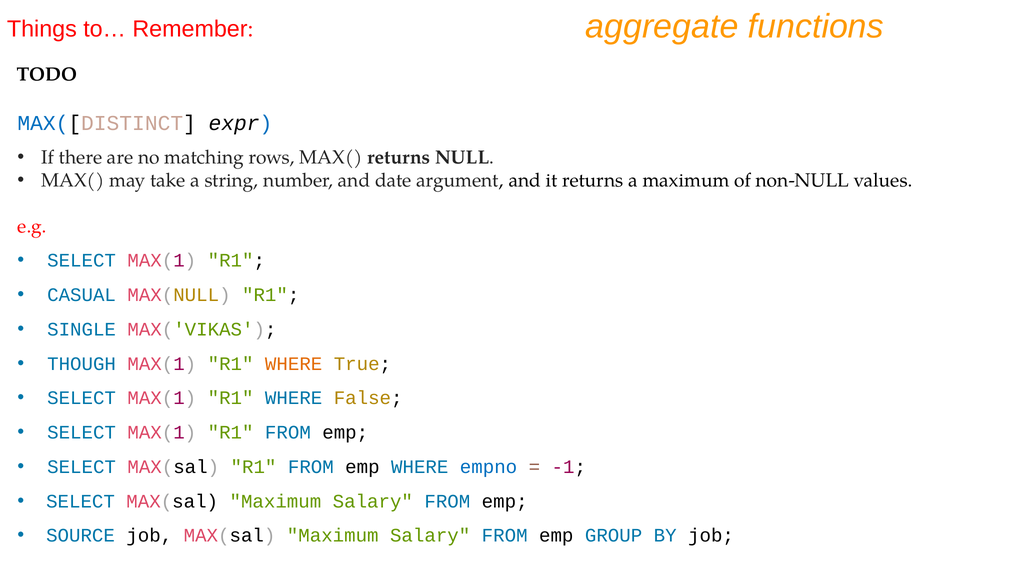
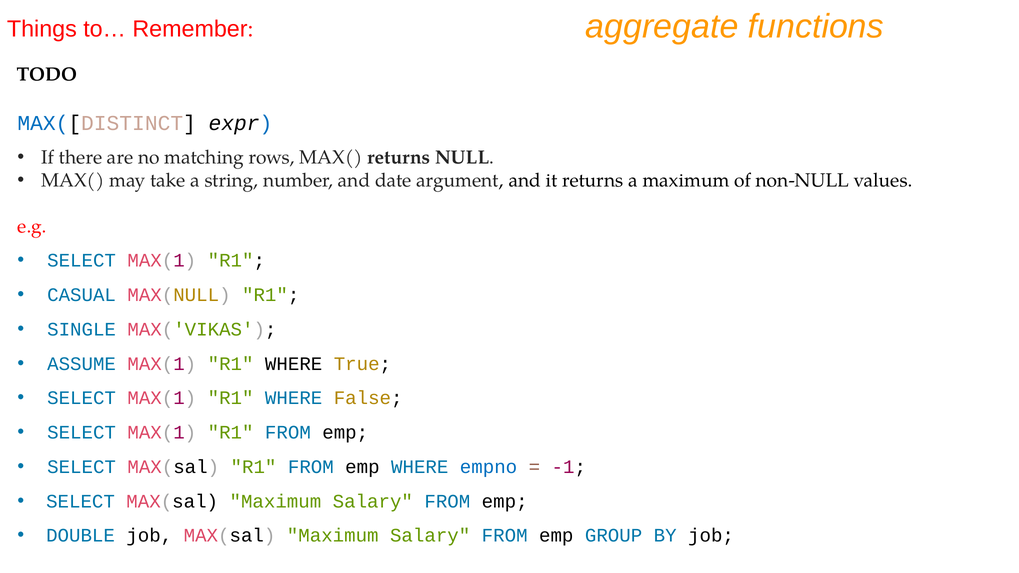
THOUGH: THOUGH -> ASSUME
WHERE at (294, 364) colour: orange -> black
SOURCE: SOURCE -> DOUBLE
